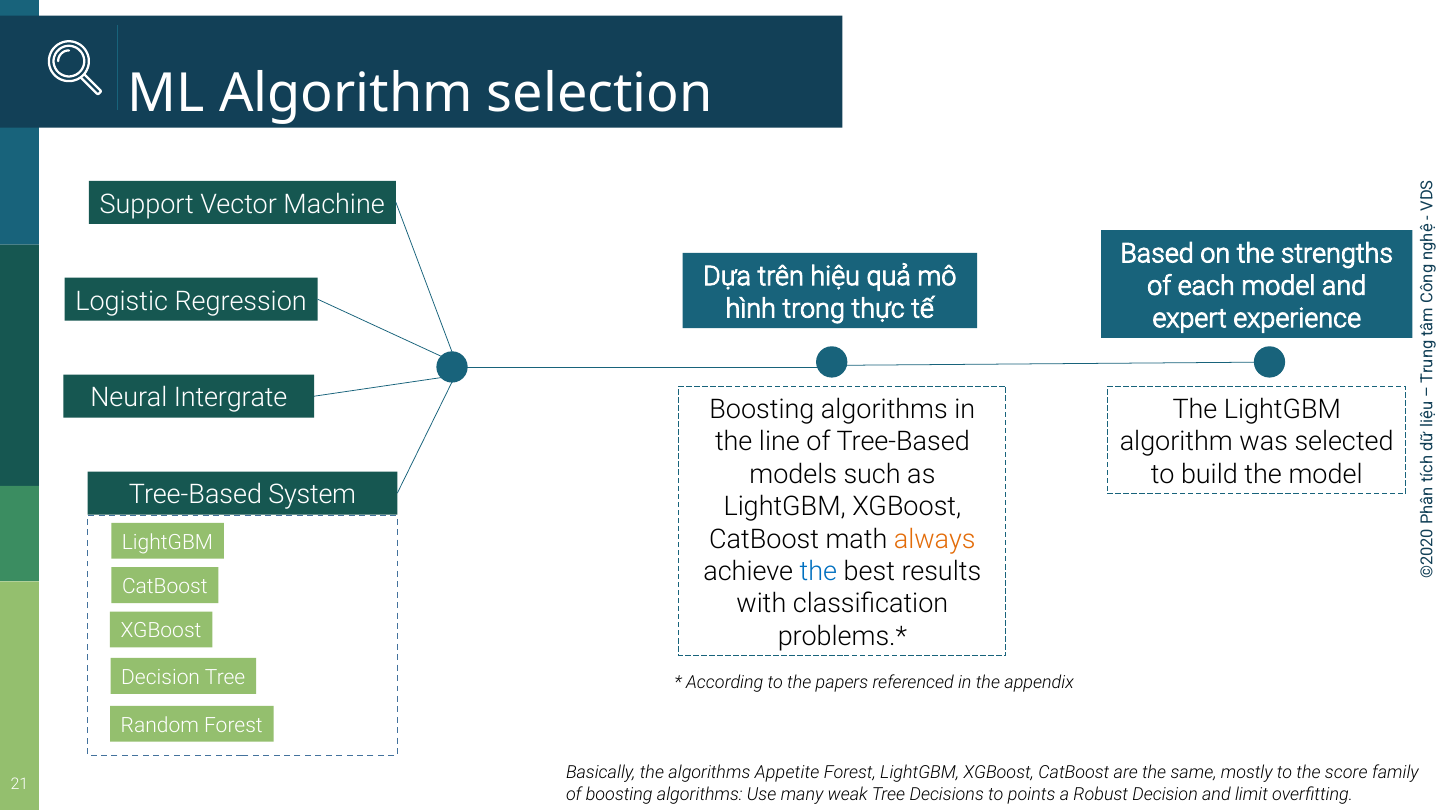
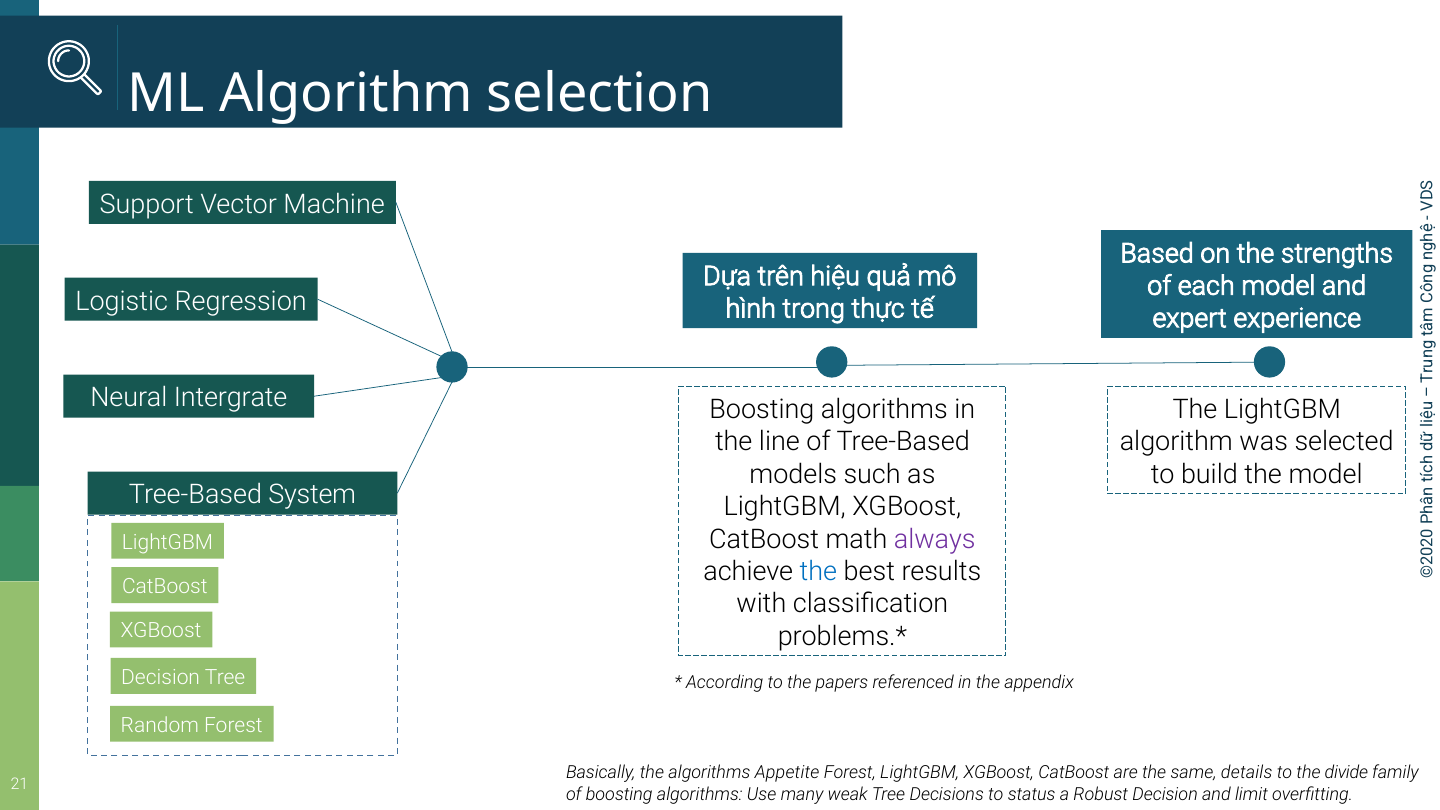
always colour: orange -> purple
mostly: mostly -> details
score: score -> divide
points: points -> status
